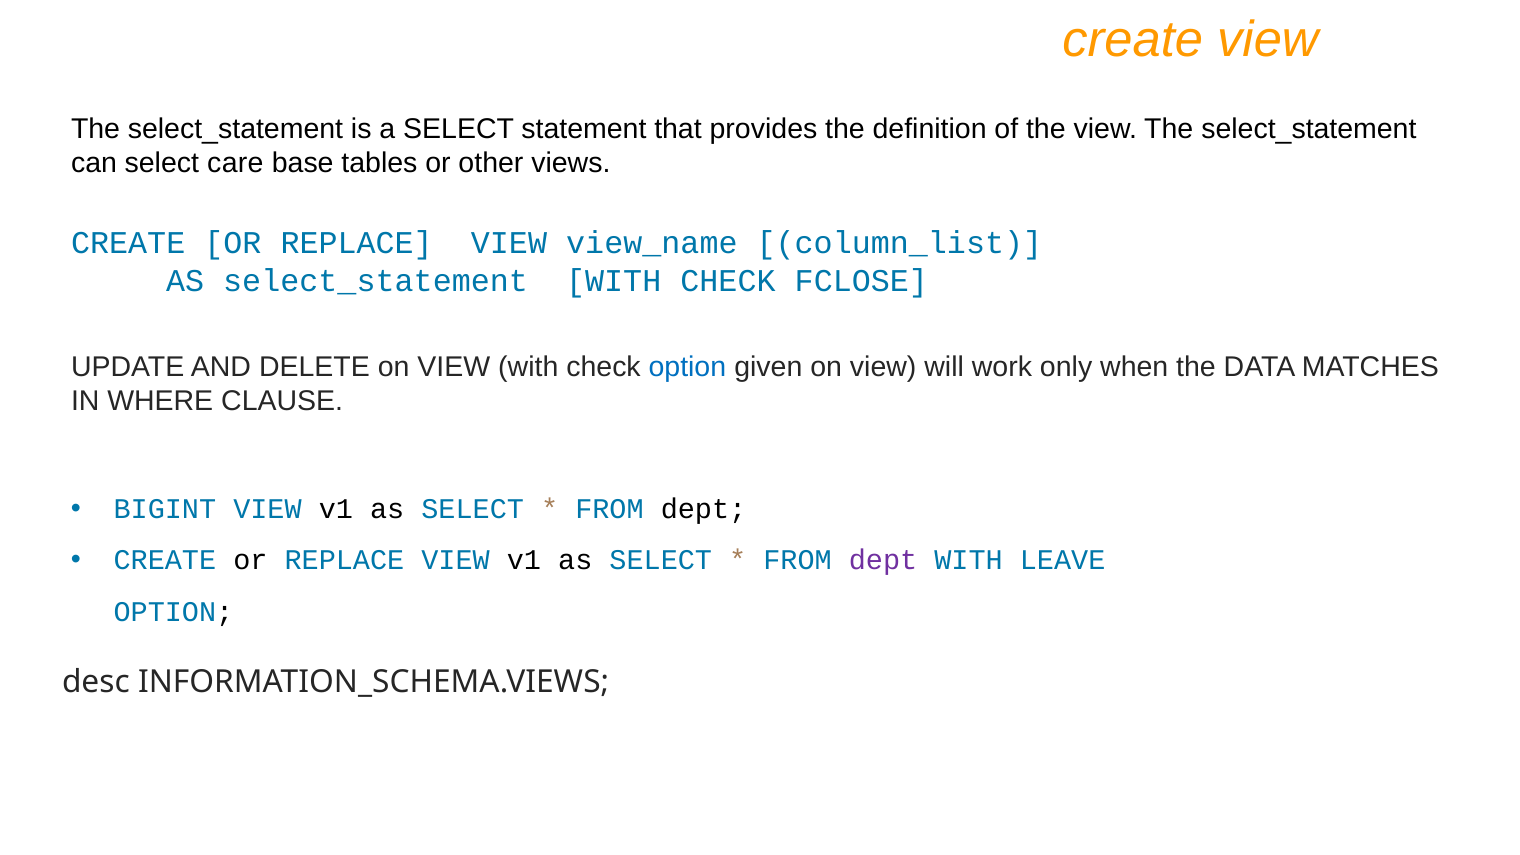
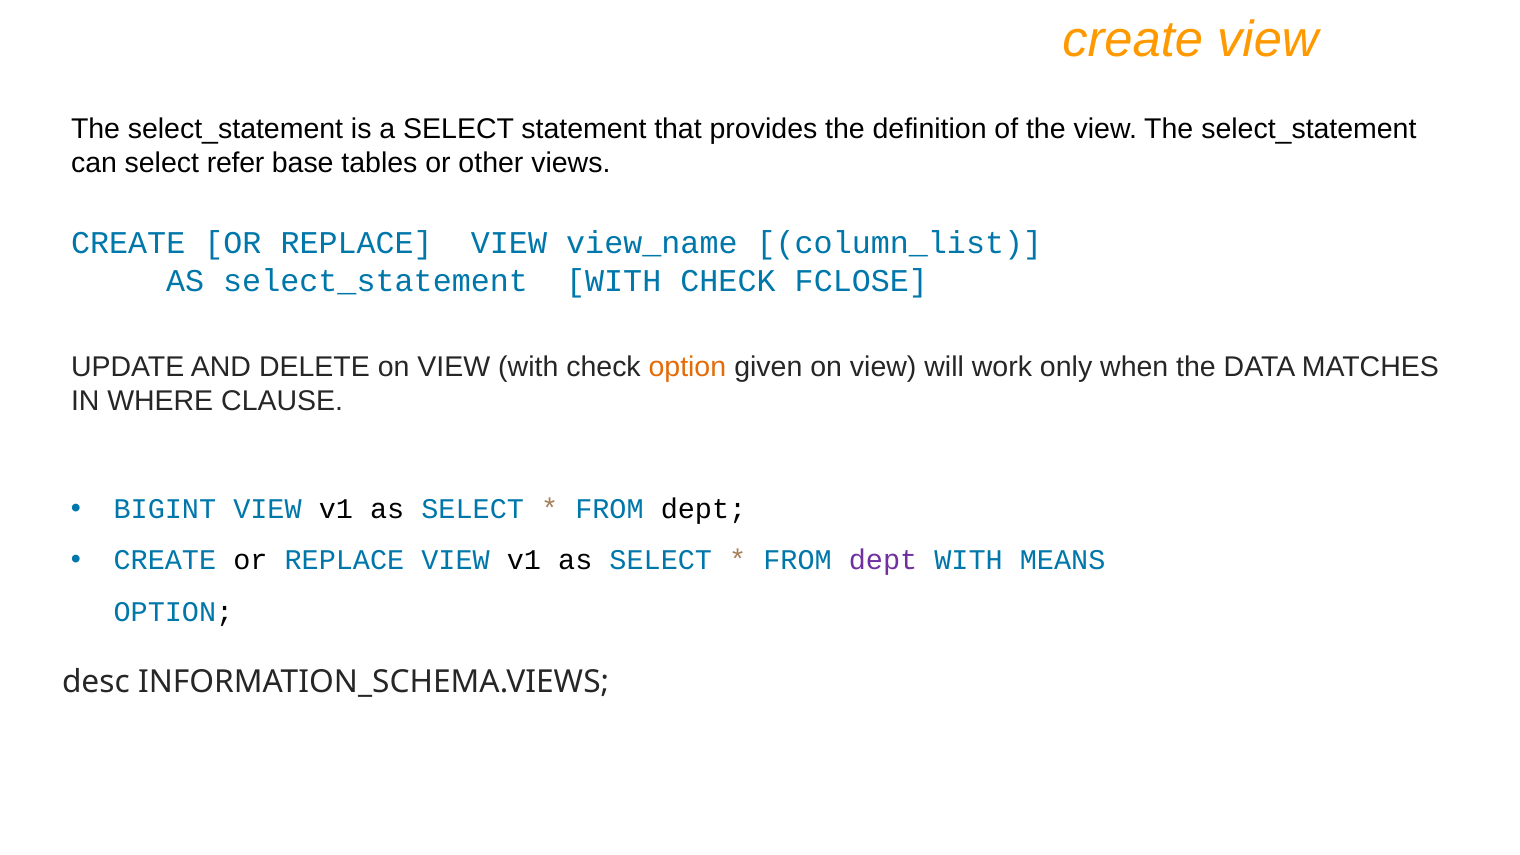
care: care -> refer
option at (687, 367) colour: blue -> orange
LEAVE: LEAVE -> MEANS
